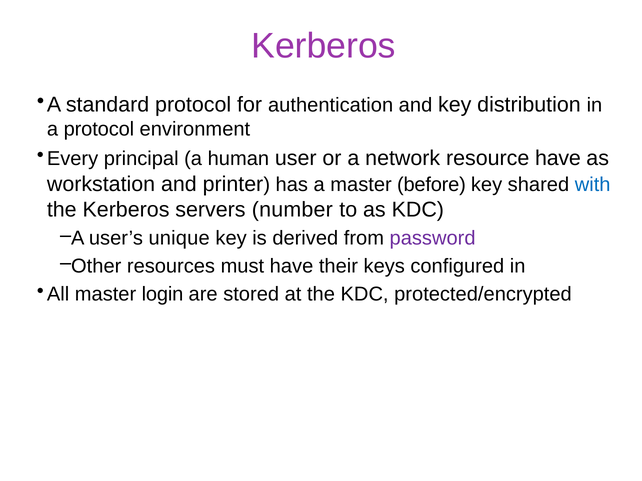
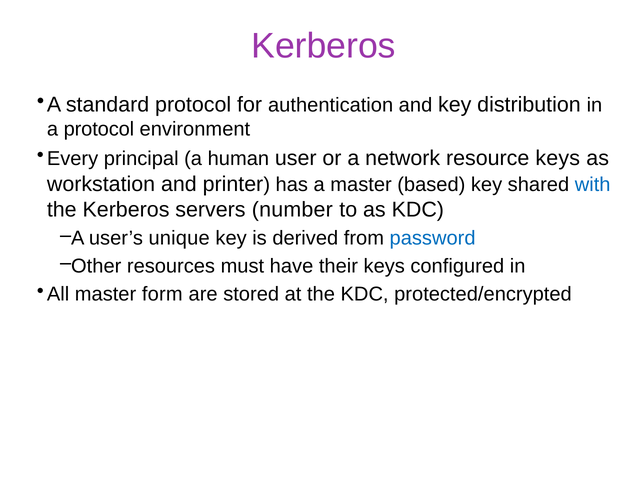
resource have: have -> keys
before: before -> based
password colour: purple -> blue
login: login -> form
